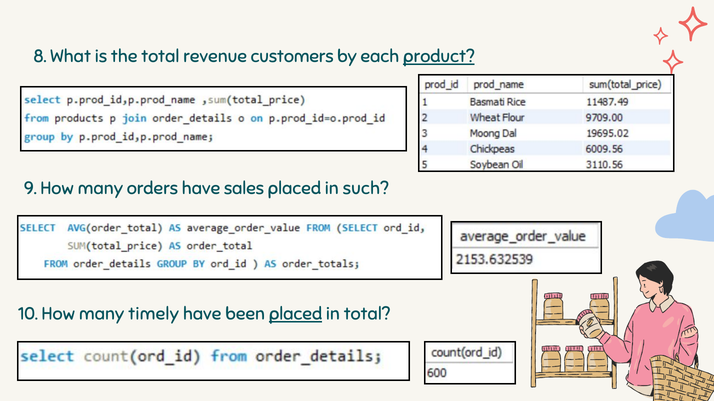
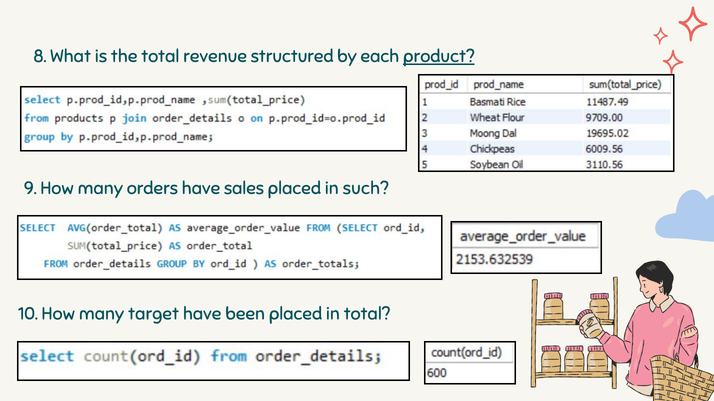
customers: customers -> structured
timely: timely -> target
placed at (295, 315) underline: present -> none
